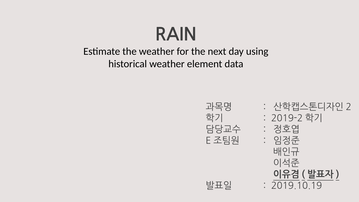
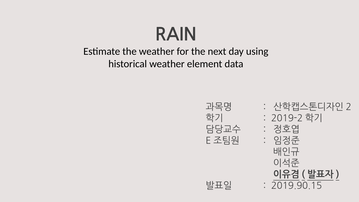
2019.10.19: 2019.10.19 -> 2019.90.15
